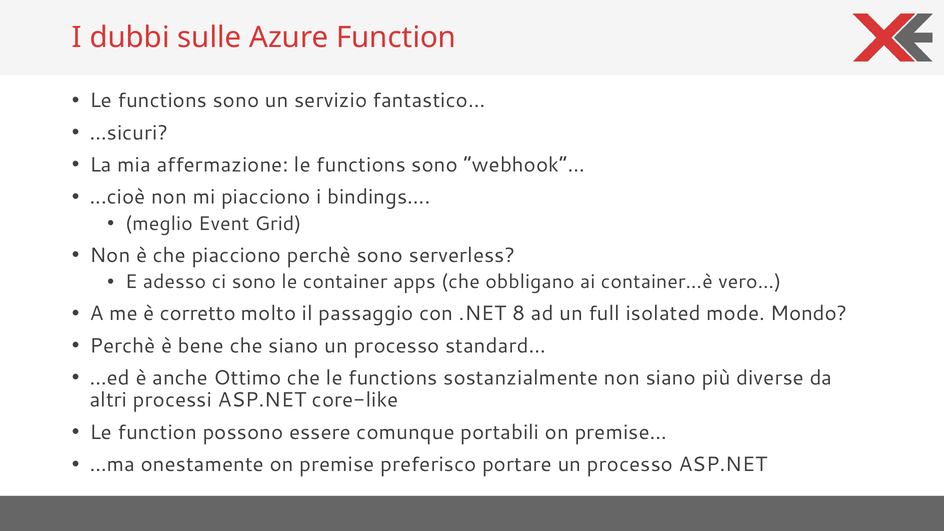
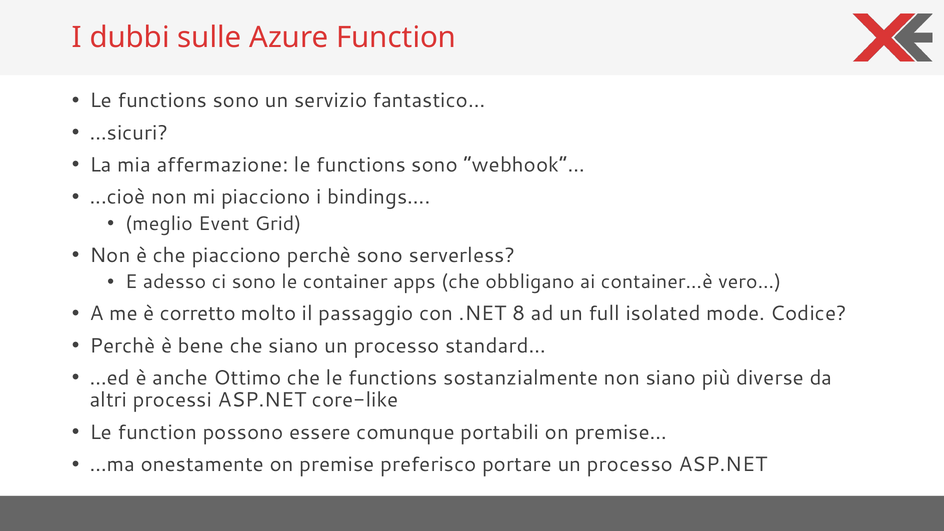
Mondo: Mondo -> Codice
